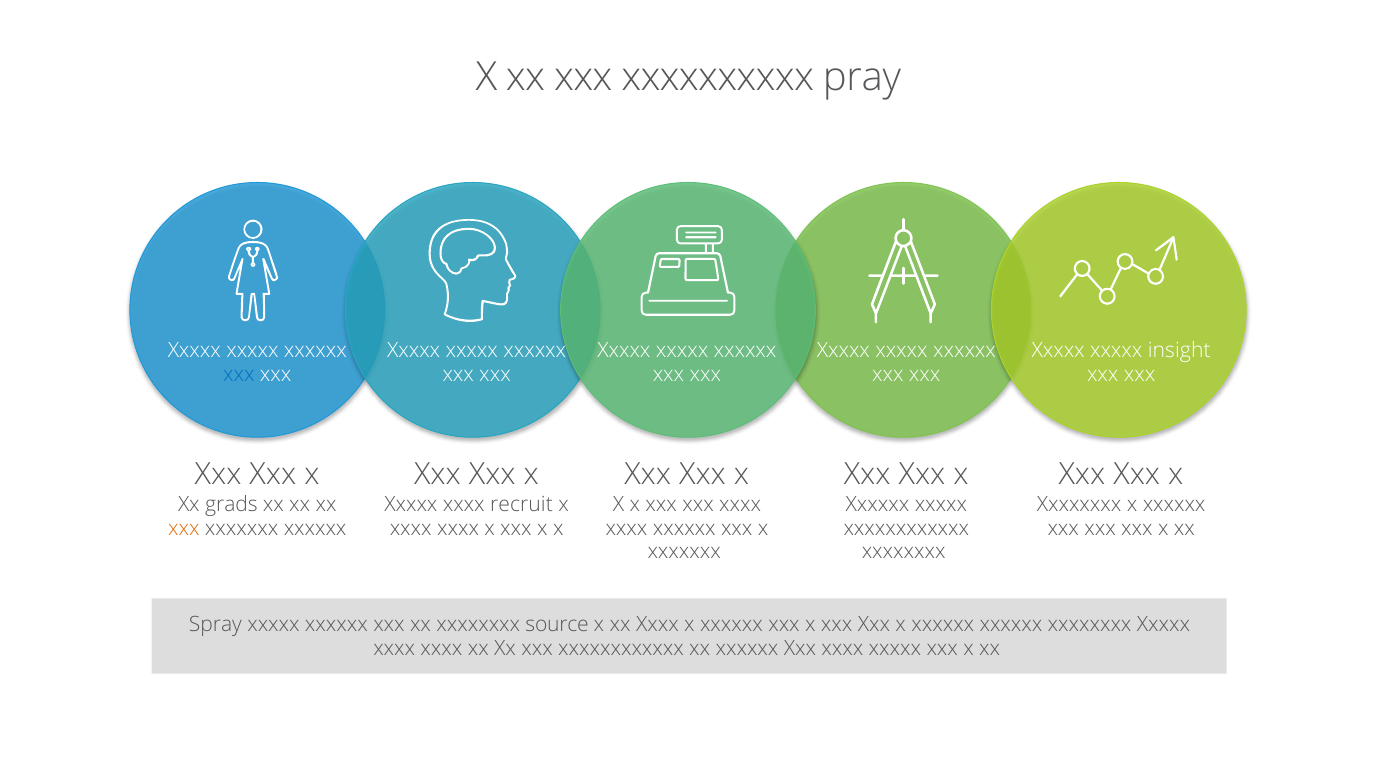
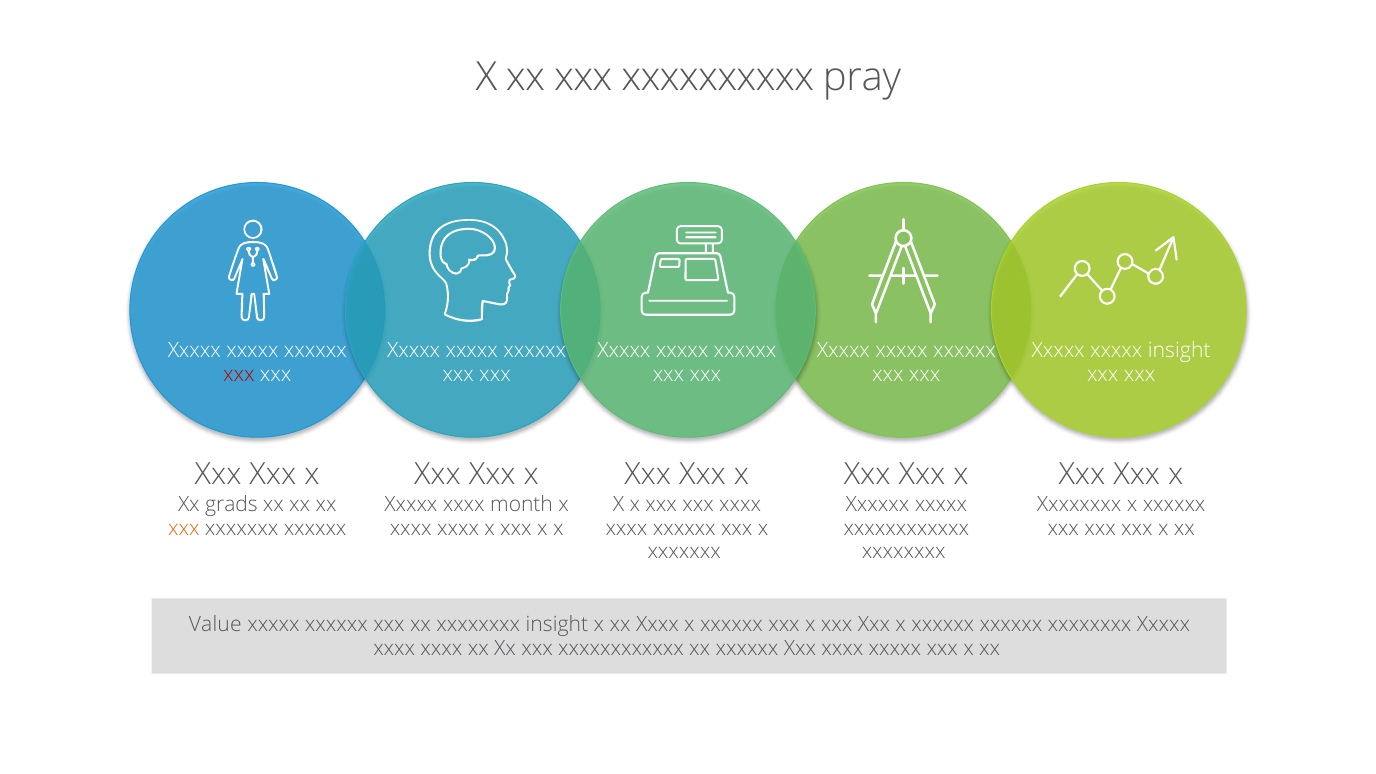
xxx at (239, 375) colour: blue -> red
recruit: recruit -> month
Spray: Spray -> Value
xxxxxxxx source: source -> insight
